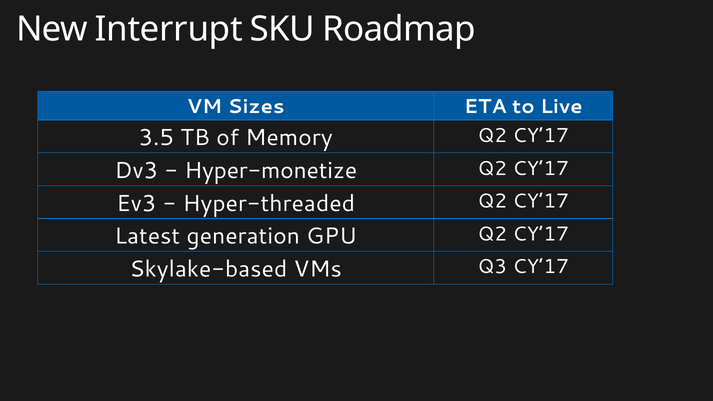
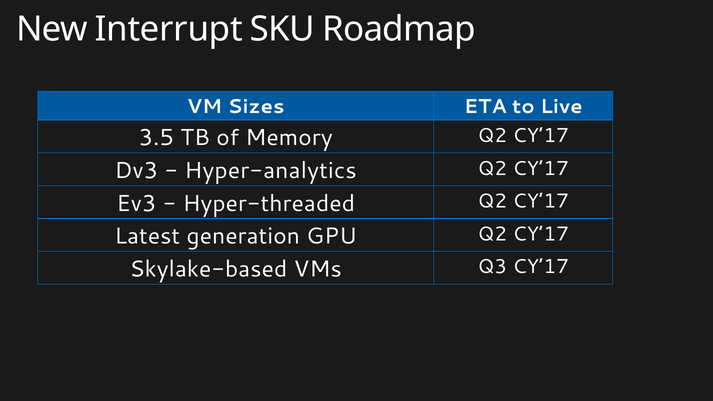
Hyper-monetize: Hyper-monetize -> Hyper-analytics
